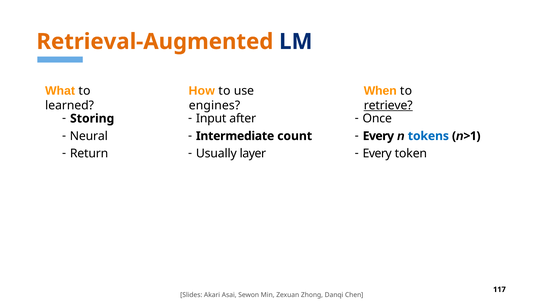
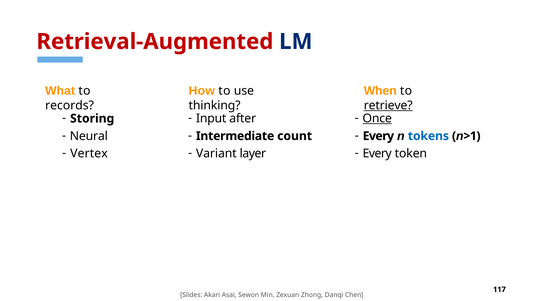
Retrieval-Augmented colour: orange -> red
learned: learned -> records
engines: engines -> thinking
Once underline: none -> present
Return: Return -> Vertex
Usually: Usually -> Variant
